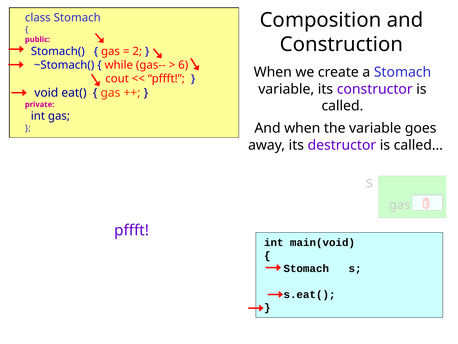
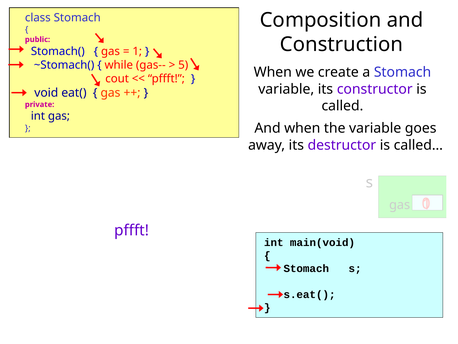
2 at (137, 51): 2 -> 1
6: 6 -> 5
